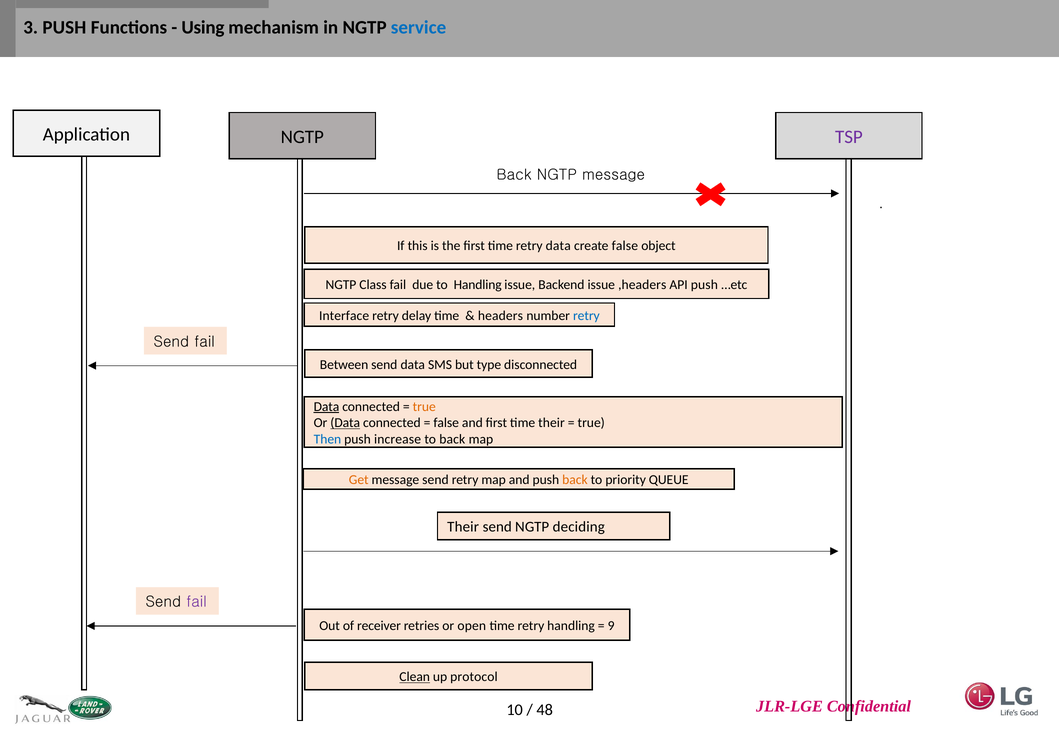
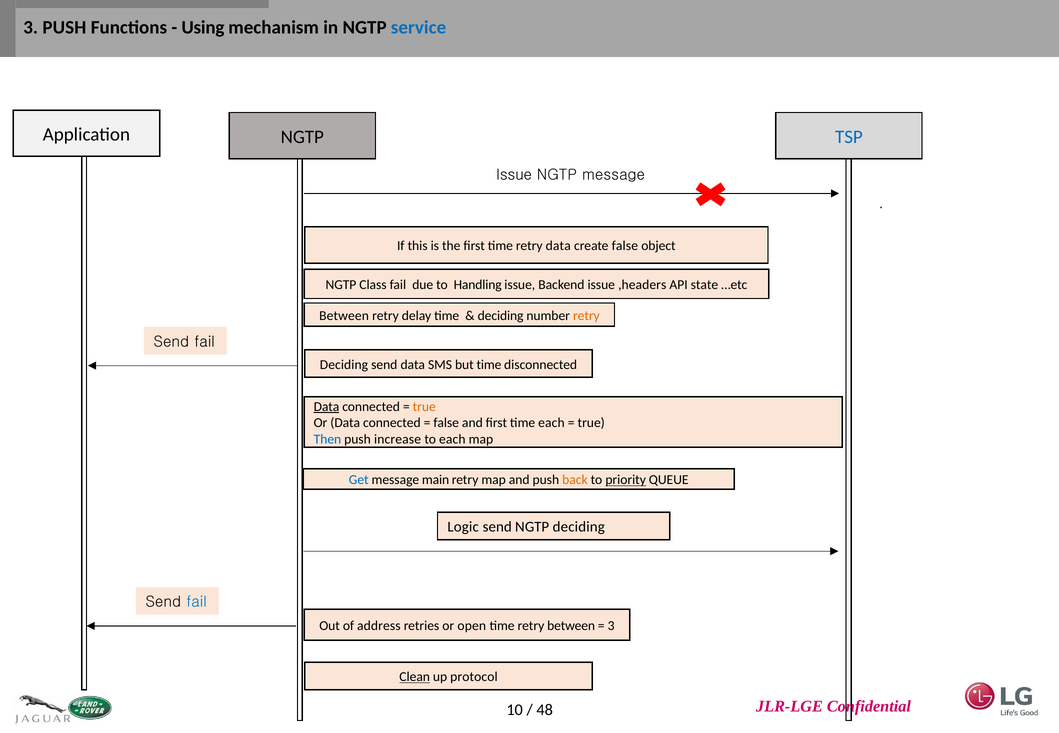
TSP colour: purple -> blue
Back at (514, 175): Back -> Issue
API push: push -> state
Interface at (344, 316): Interface -> Between
headers at (500, 316): headers -> deciding
retry at (586, 316) colour: blue -> orange
Between at (344, 365): Between -> Deciding
but type: type -> time
Data at (345, 423) underline: present -> none
time their: their -> each
to back: back -> each
Get colour: orange -> blue
message send: send -> main
priority underline: none -> present
Their at (463, 527): Their -> Logic
fail at (196, 602) colour: purple -> blue
receiver: receiver -> address
retry handling: handling -> between
9 at (611, 626): 9 -> 3
